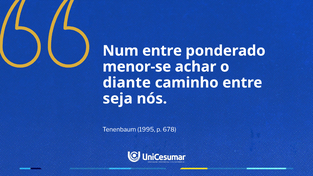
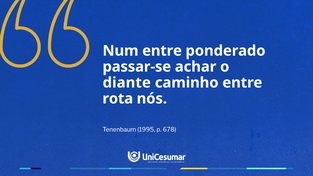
menor-se: menor-se -> passar-se
seja: seja -> rota
